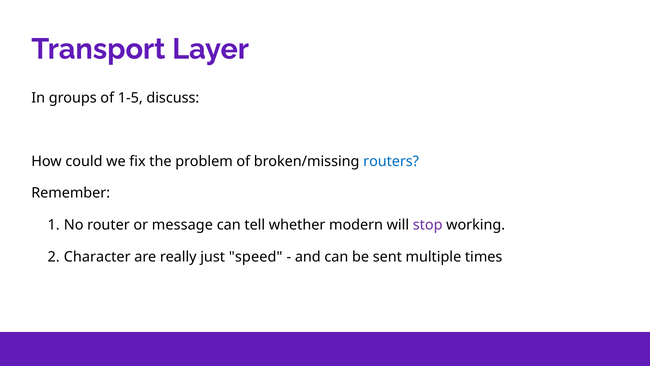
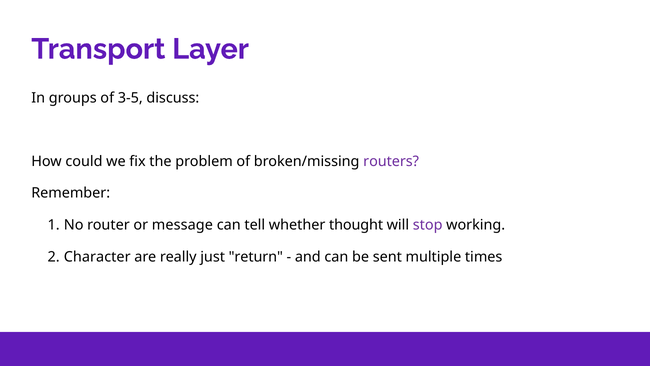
1-5: 1-5 -> 3-5
routers colour: blue -> purple
modern: modern -> thought
speed: speed -> return
